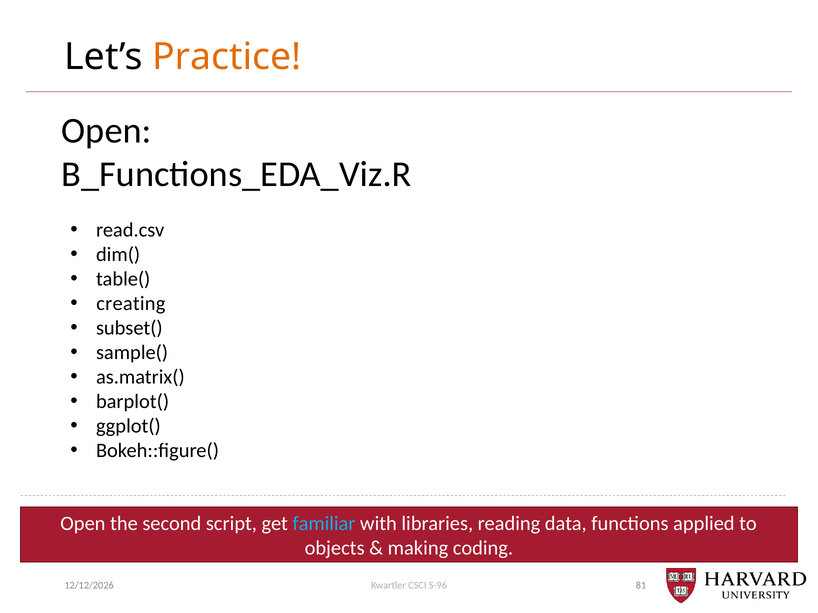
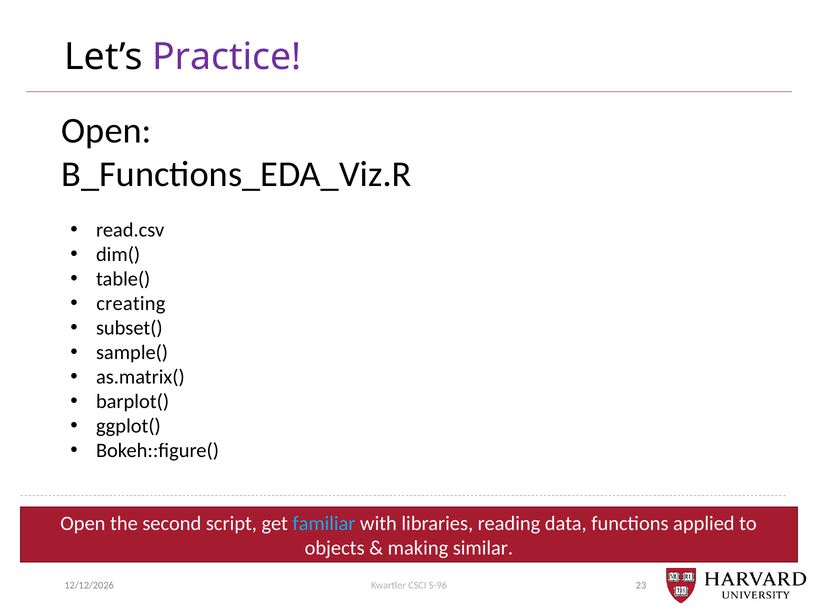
Practice colour: orange -> purple
coding: coding -> similar
81: 81 -> 23
